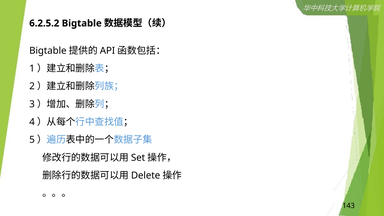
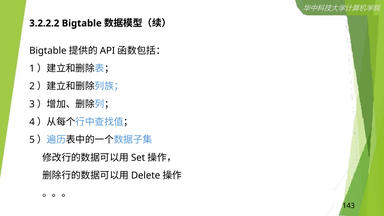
6.2.5.2: 6.2.5.2 -> 3.2.2.2
